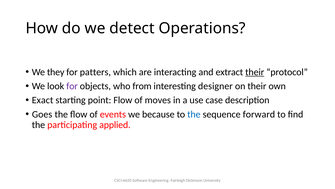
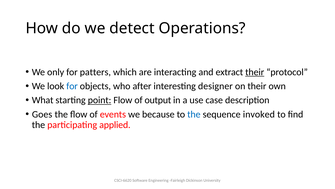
they: they -> only
for at (72, 86) colour: purple -> blue
from: from -> after
Exact: Exact -> What
point underline: none -> present
moves: moves -> output
forward: forward -> invoked
